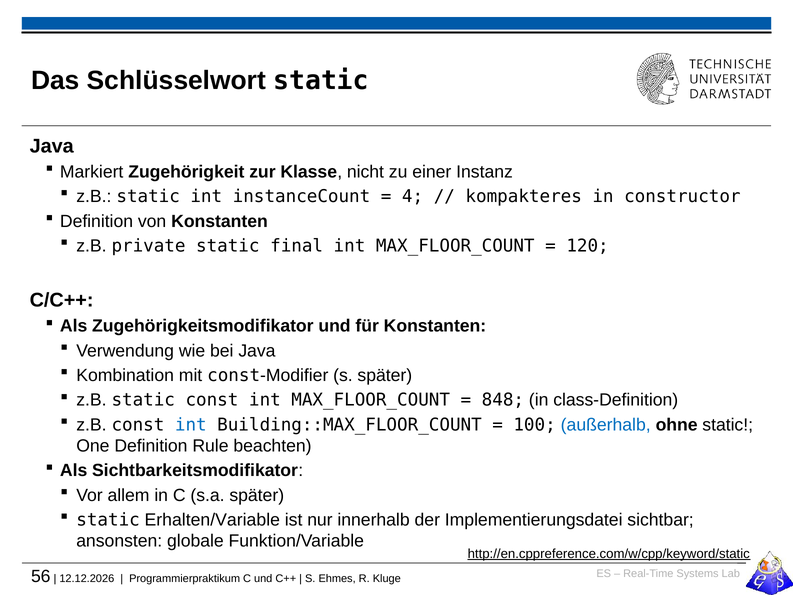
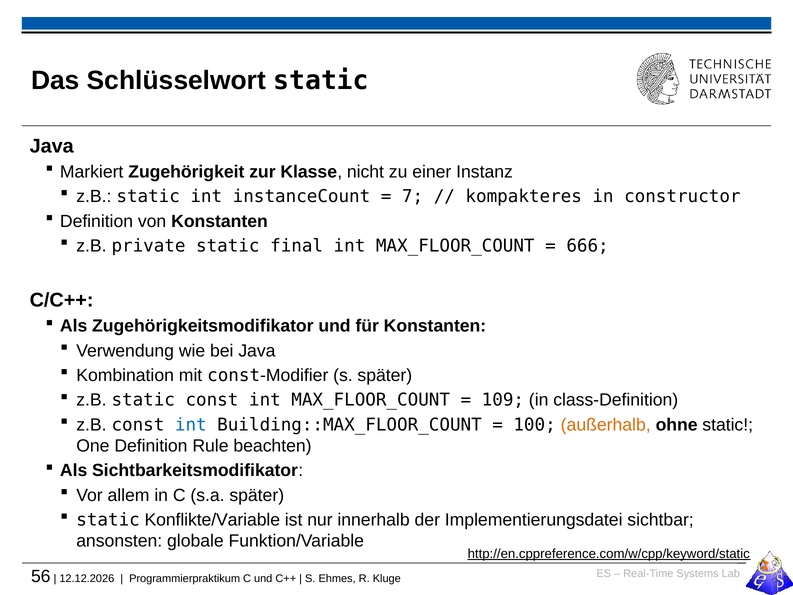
4: 4 -> 7
120: 120 -> 666
848: 848 -> 109
außerhalb colour: blue -> orange
Erhalten/Variable: Erhalten/Variable -> Konflikte/Variable
